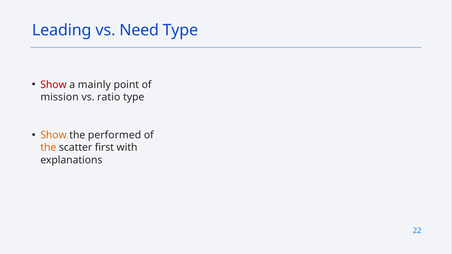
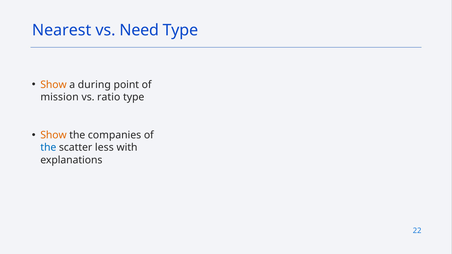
Leading: Leading -> Nearest
Show at (54, 85) colour: red -> orange
mainly: mainly -> during
performed: performed -> companies
the at (48, 148) colour: orange -> blue
first: first -> less
